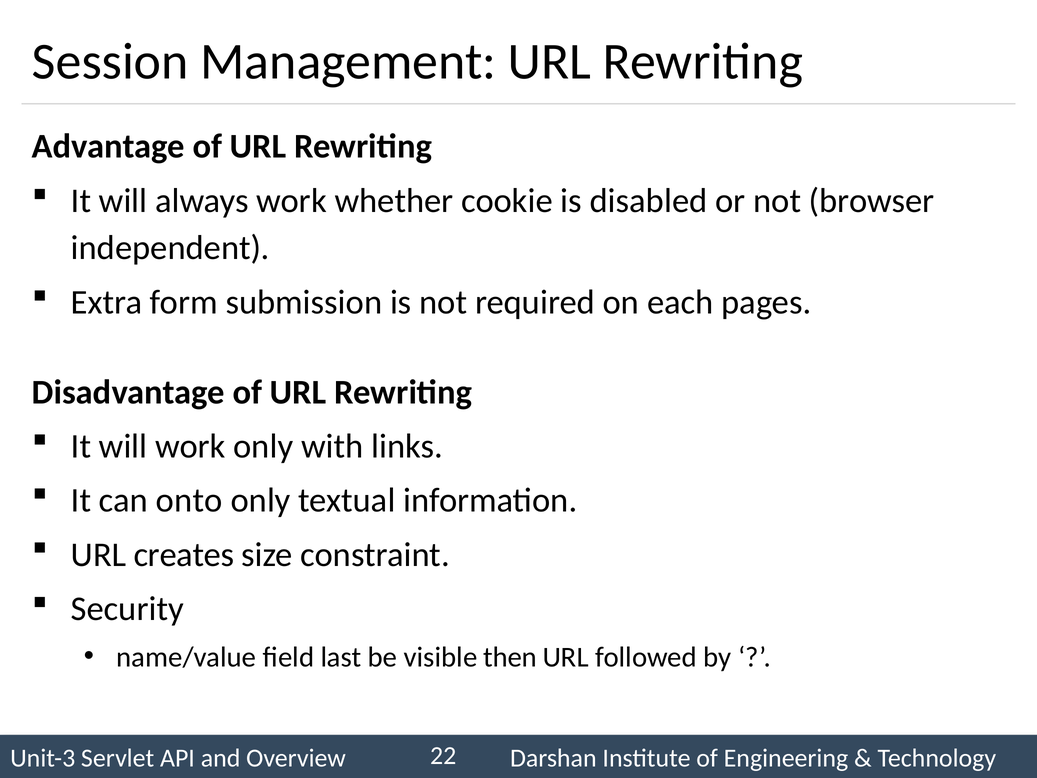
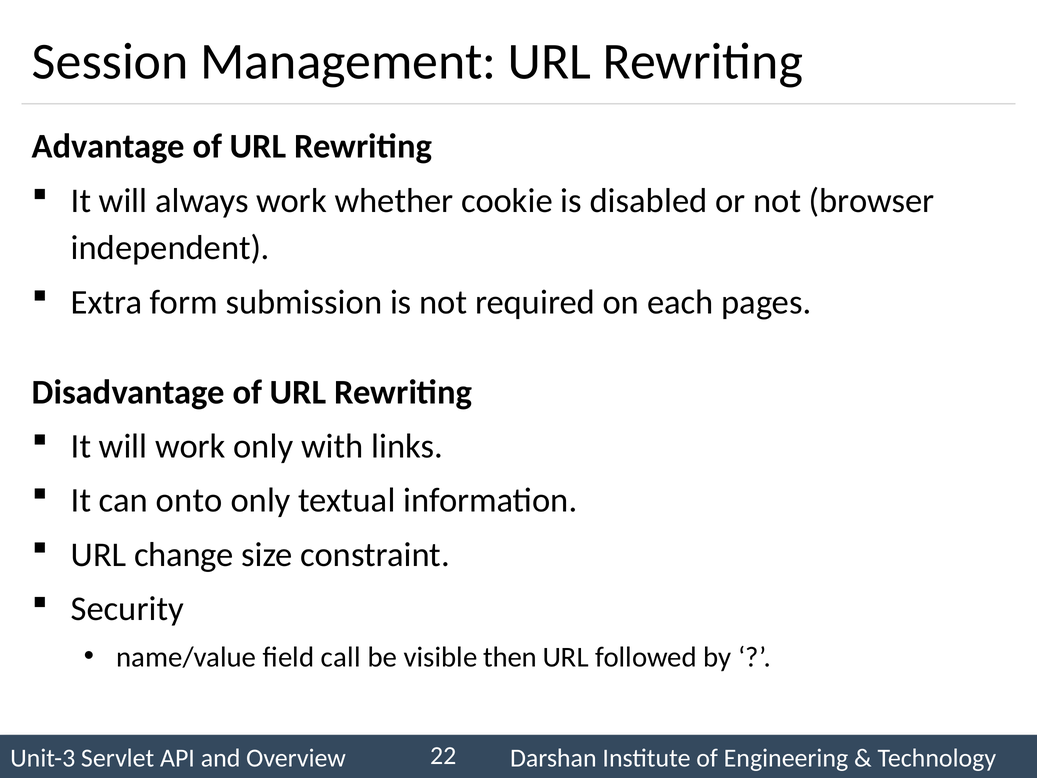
creates: creates -> change
last: last -> call
